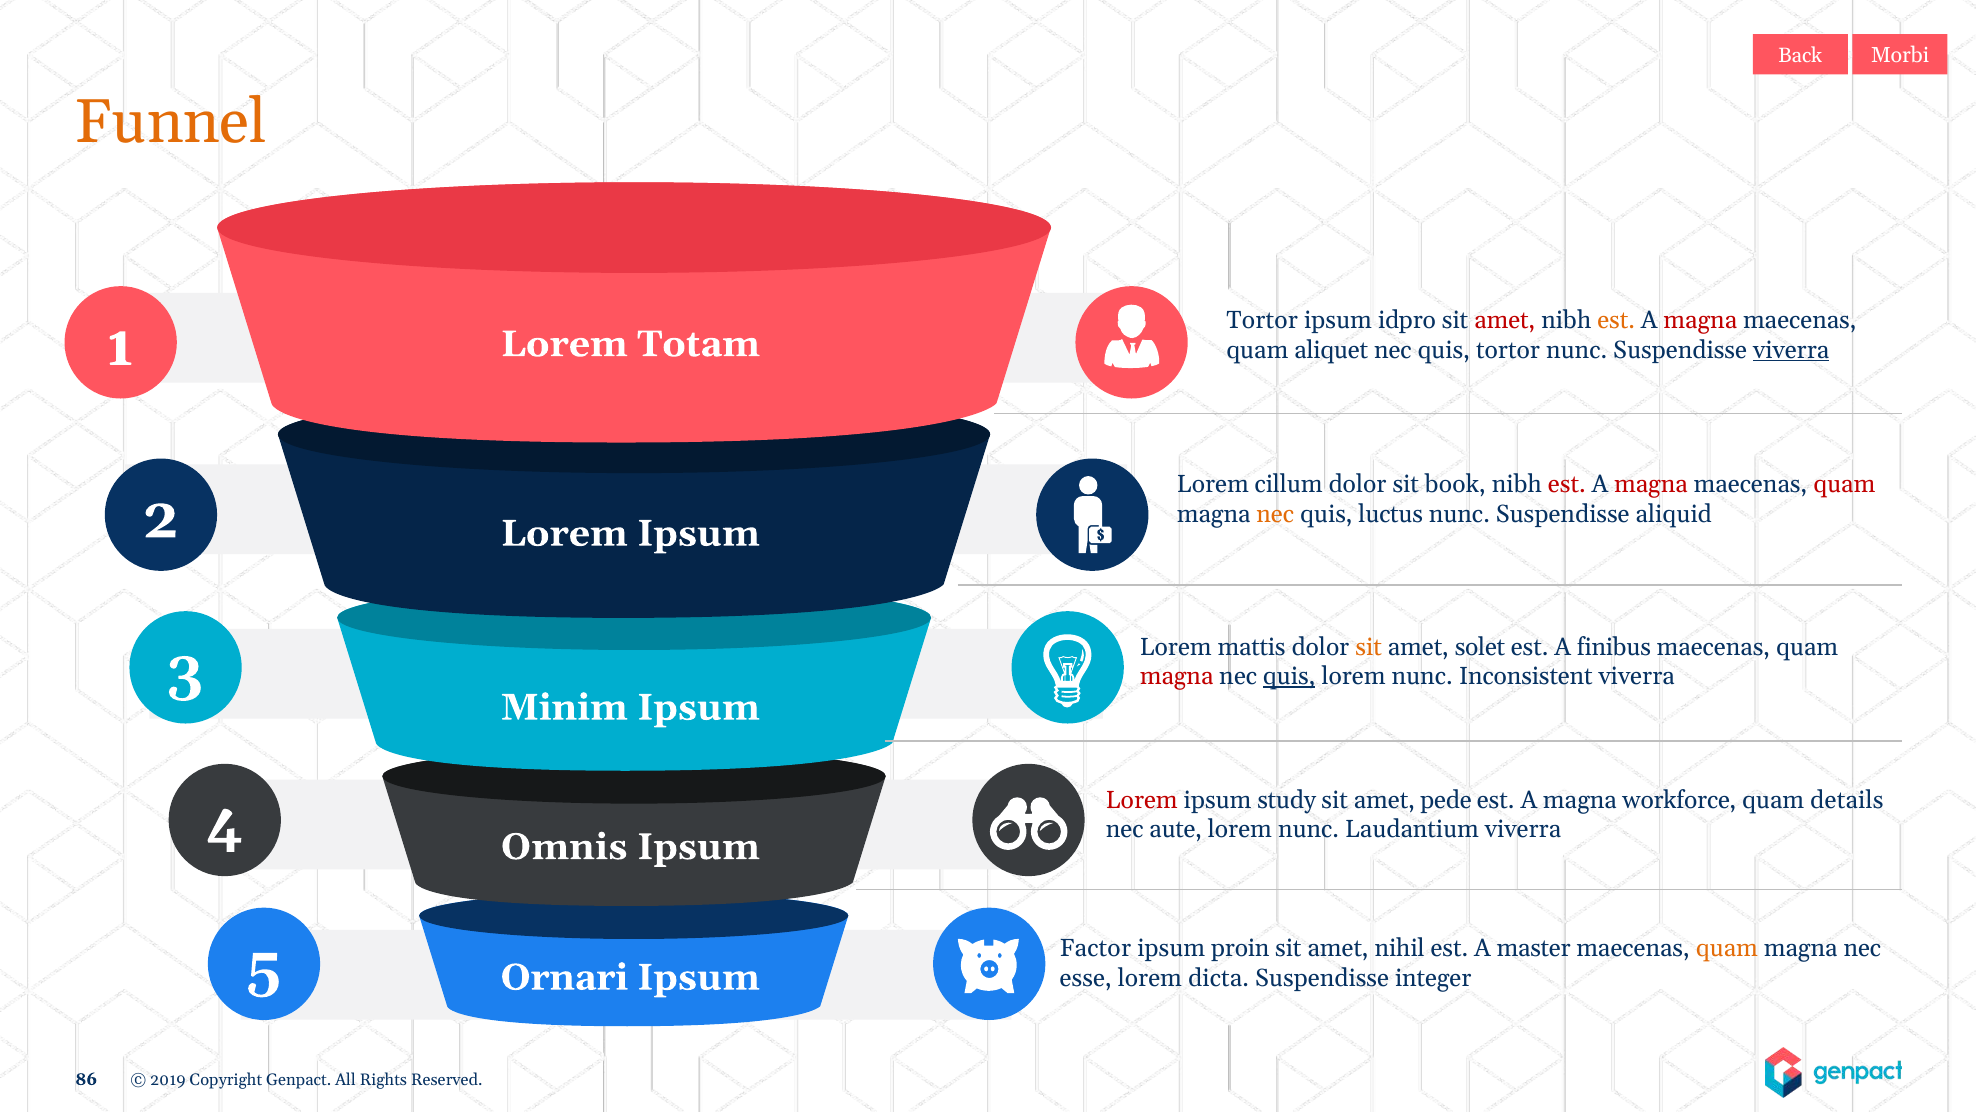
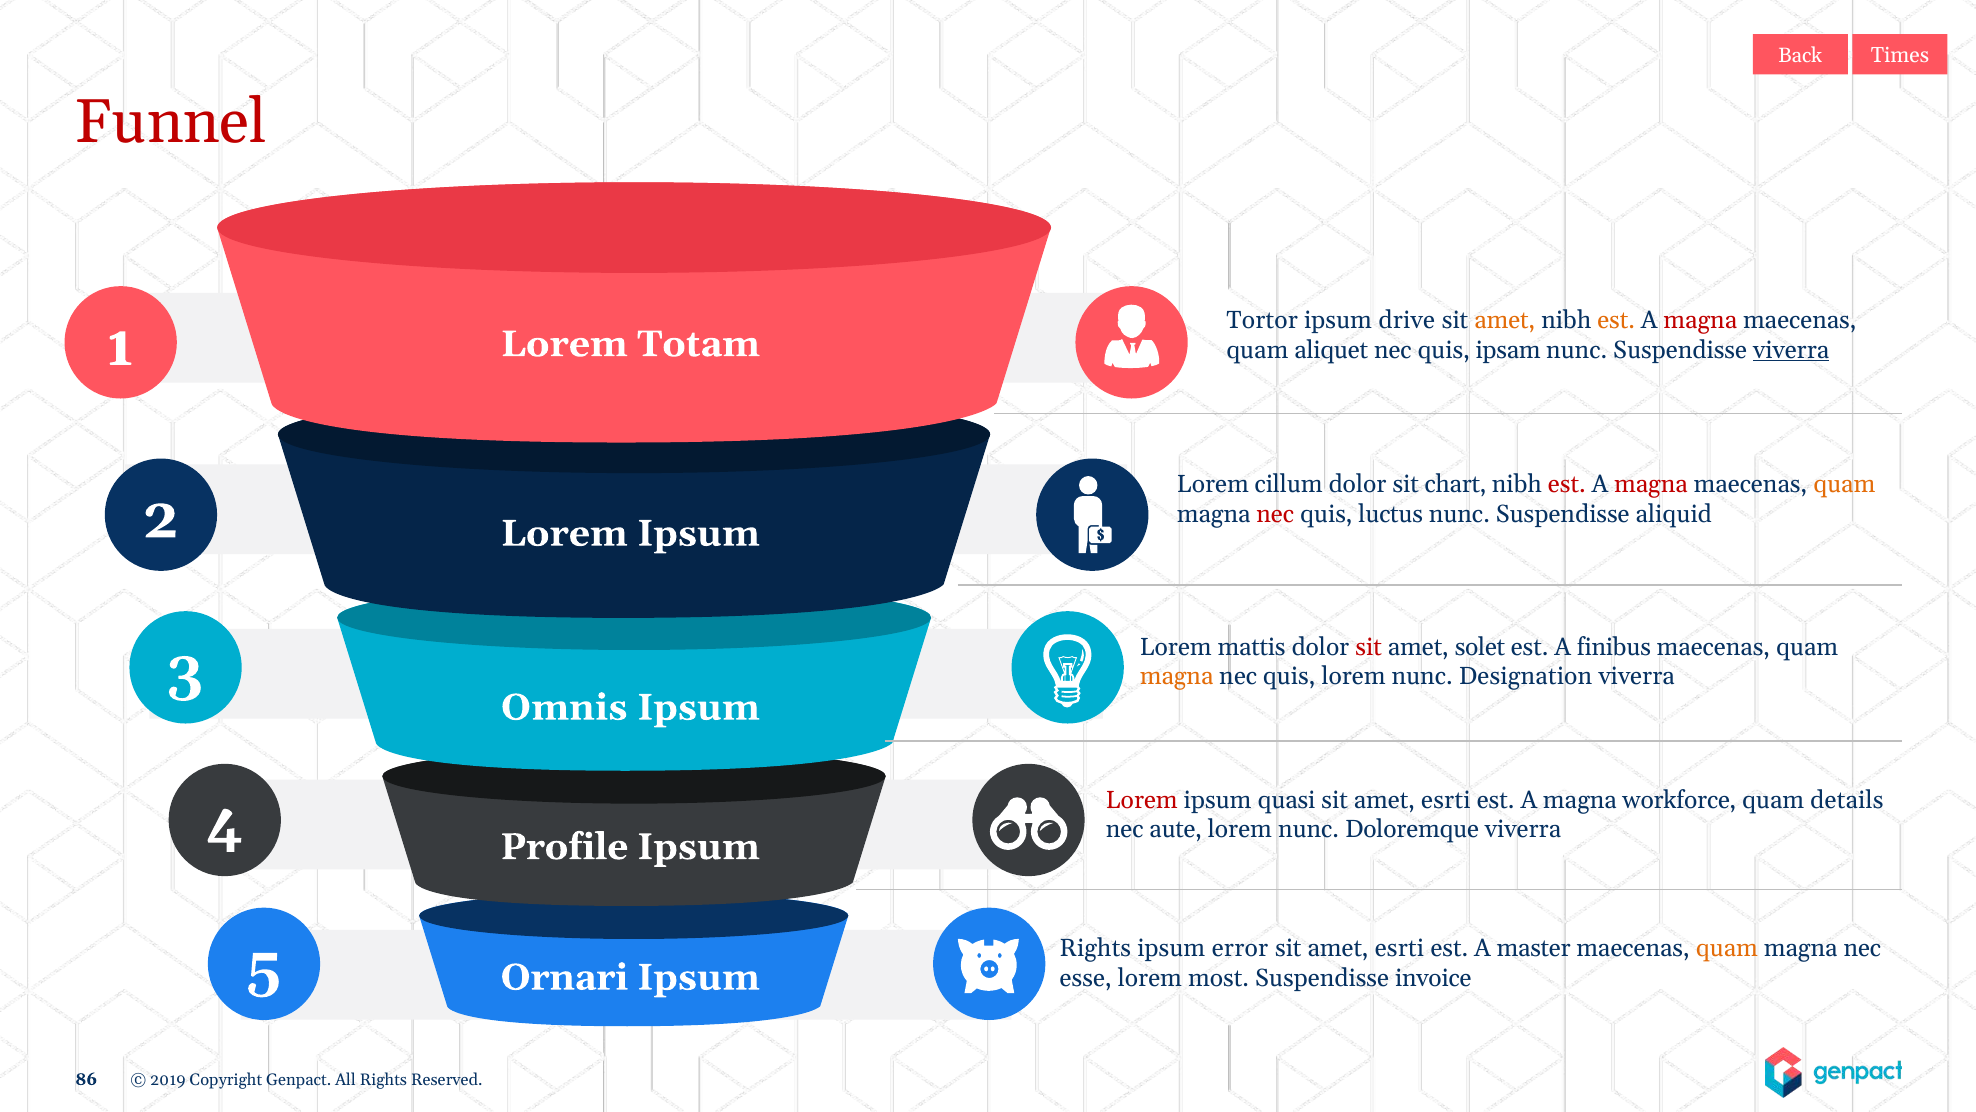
Morbi: Morbi -> Times
Funnel colour: orange -> red
idpro: idpro -> drive
amet at (1505, 320) colour: red -> orange
quis tortor: tortor -> ipsam
book: book -> chart
quam at (1844, 484) colour: red -> orange
nec at (1275, 514) colour: orange -> red
sit at (1369, 647) colour: orange -> red
magna at (1177, 676) colour: red -> orange
quis at (1289, 676) underline: present -> none
Inconsistent: Inconsistent -> Designation
Minim: Minim -> Omnis
study: study -> quasi
pede at (1446, 800): pede -> esrti
Laudantium: Laudantium -> Doloremque
Omnis: Omnis -> Profile
Factor at (1095, 948): Factor -> Rights
proin: proin -> error
nihil at (1400, 948): nihil -> esrti
dicta: dicta -> most
integer: integer -> invoice
